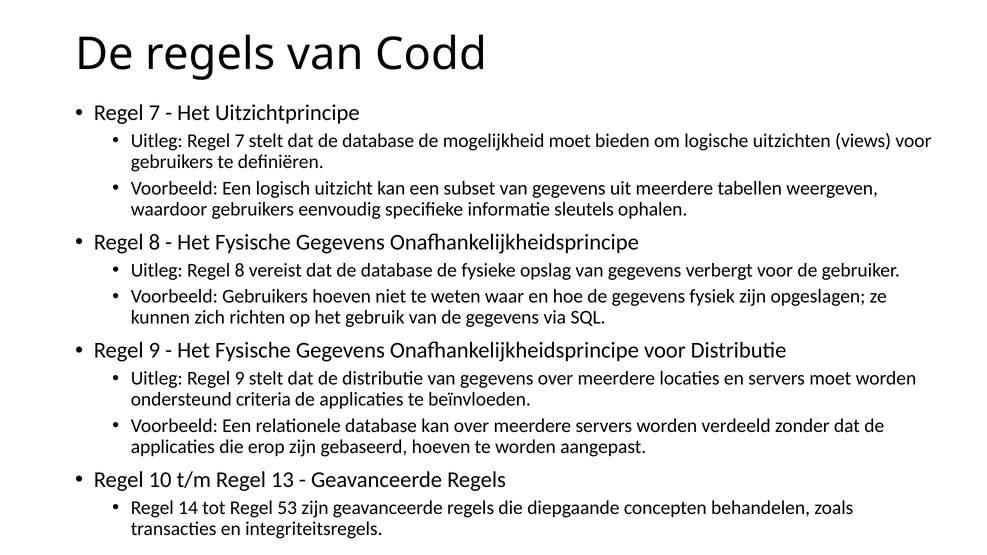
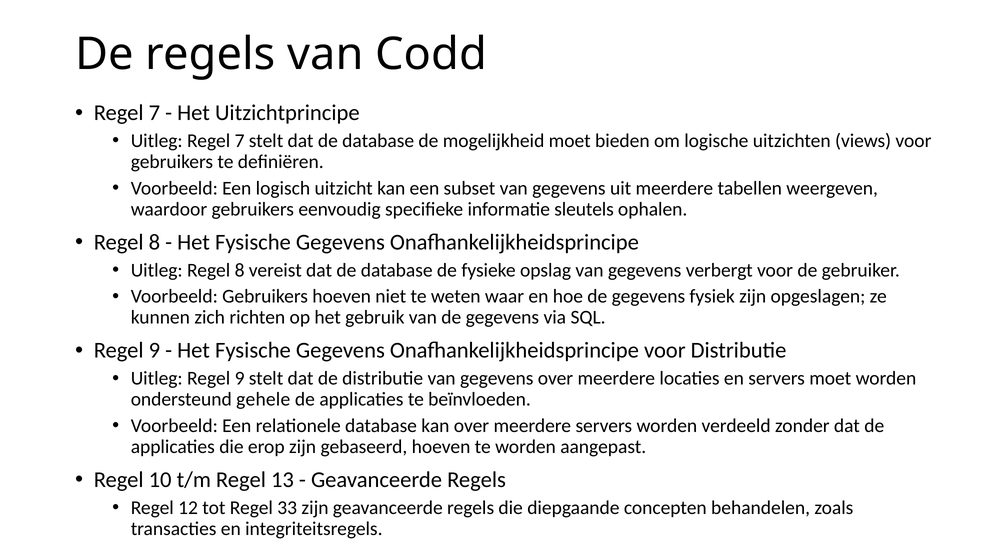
criteria: criteria -> gehele
14: 14 -> 12
53: 53 -> 33
